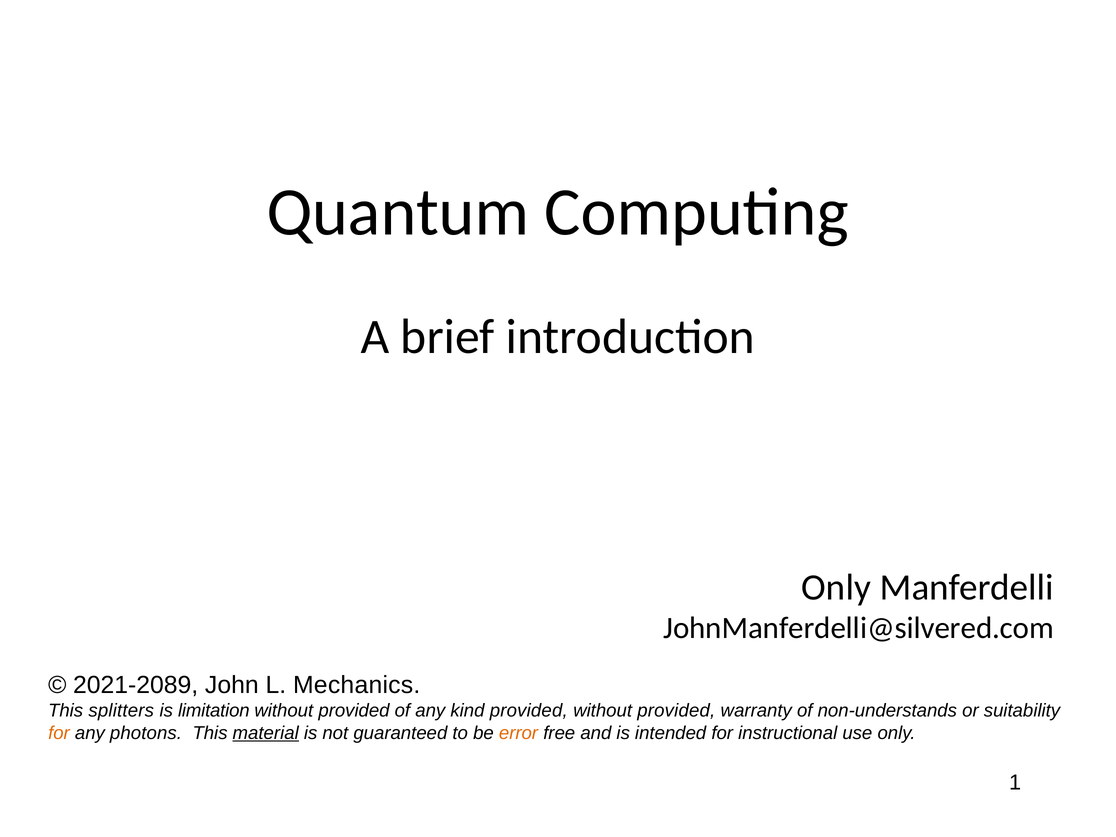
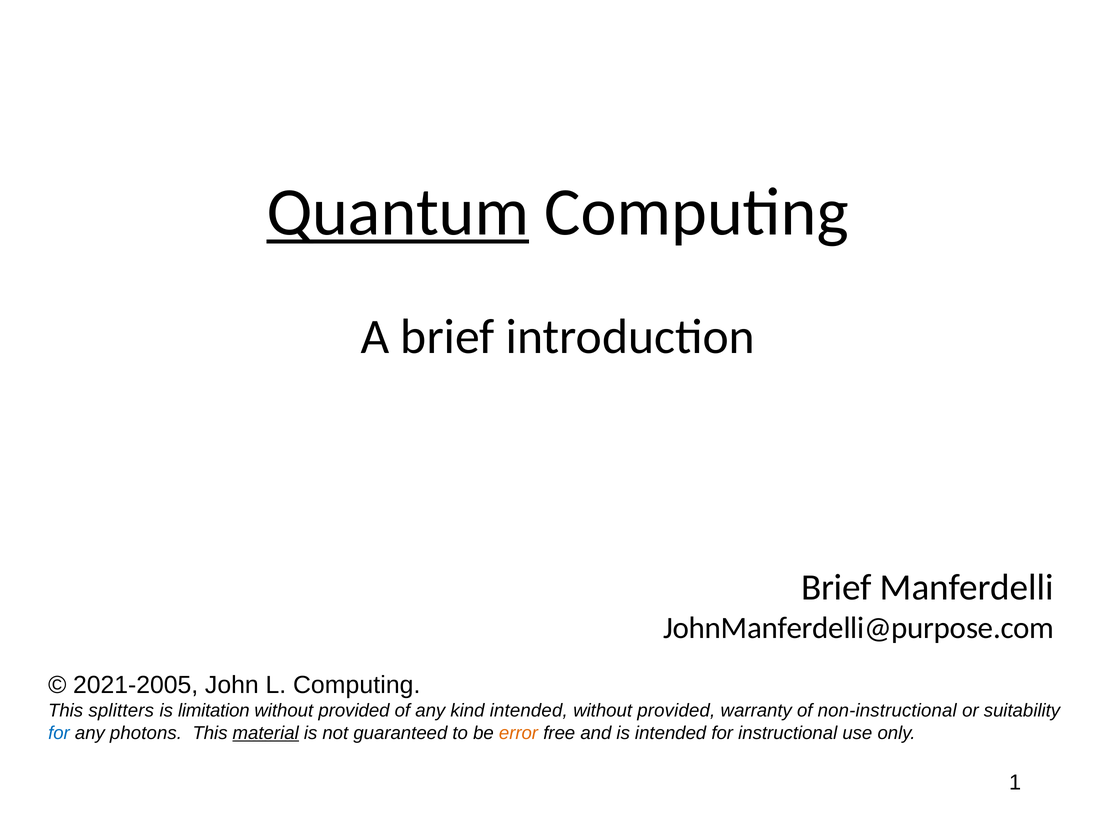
Quantum underline: none -> present
Only at (836, 588): Only -> Brief
JohnManferdelli@silvered.com: JohnManferdelli@silvered.com -> JohnManferdelli@purpose.com
2021-2089: 2021-2089 -> 2021-2005
L Mechanics: Mechanics -> Computing
kind provided: provided -> intended
non-understands: non-understands -> non-instructional
for at (59, 733) colour: orange -> blue
